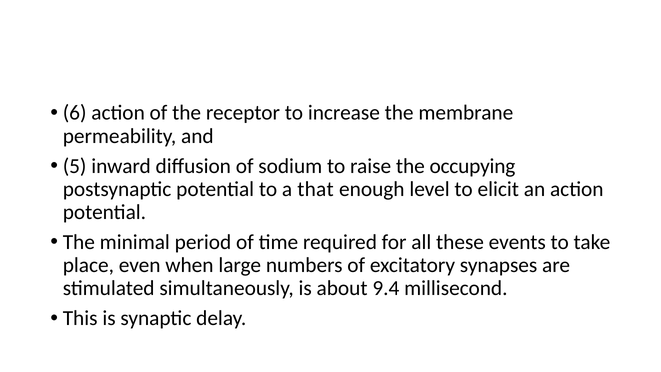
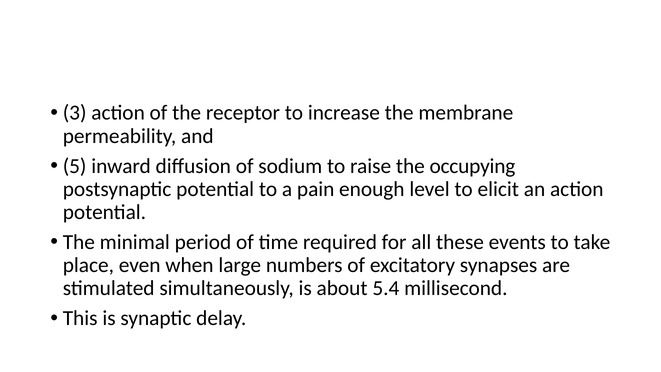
6: 6 -> 3
that: that -> pain
9.4: 9.4 -> 5.4
